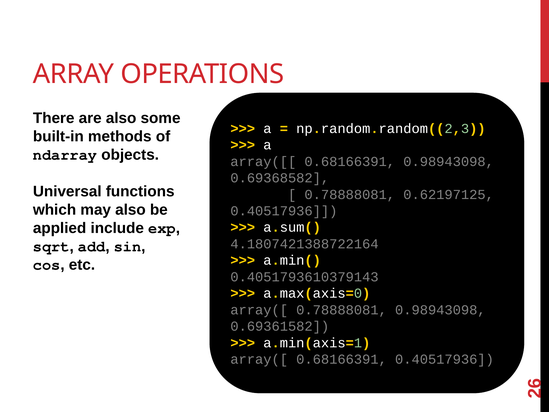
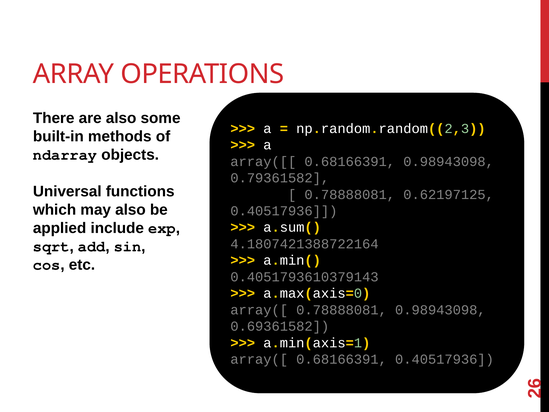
0.69368582: 0.69368582 -> 0.79361582
